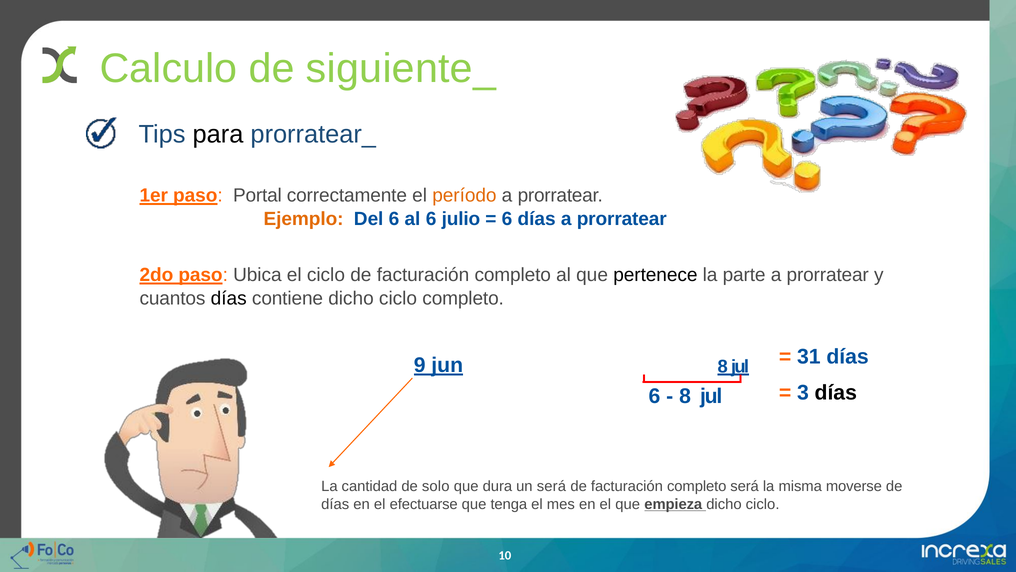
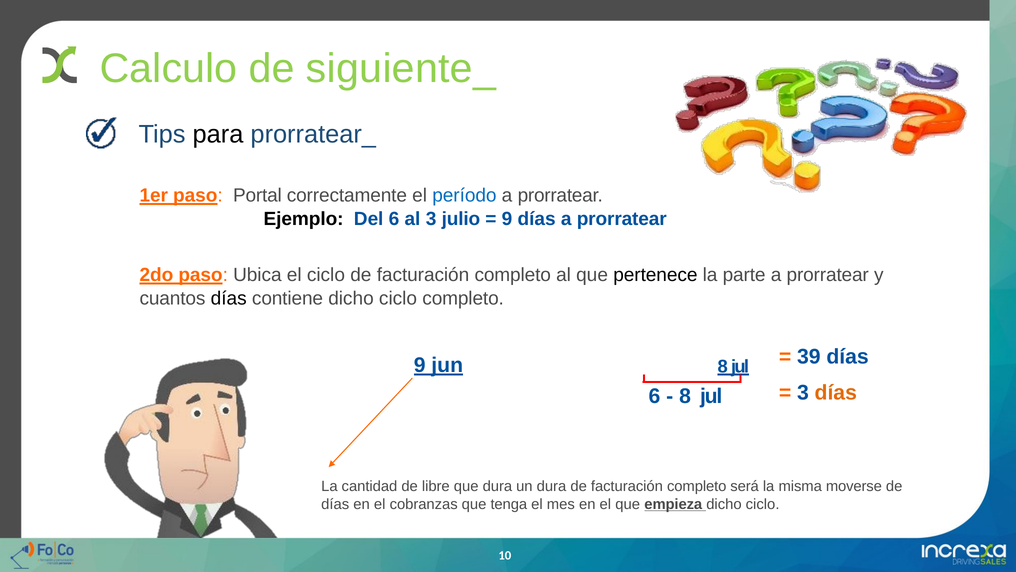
período colour: orange -> blue
Ejemplo colour: orange -> black
al 6: 6 -> 3
6 at (507, 219): 6 -> 9
31: 31 -> 39
días at (836, 392) colour: black -> orange
solo: solo -> libre
un será: será -> dura
efectuarse: efectuarse -> cobranzas
